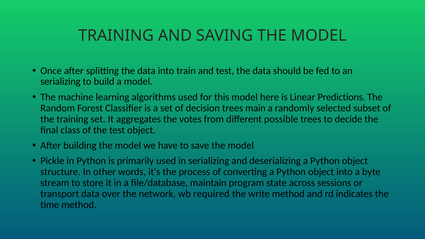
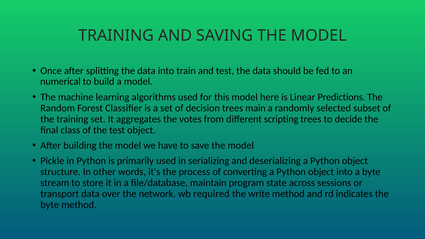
serializing at (60, 82): serializing -> numerical
possible: possible -> scripting
time at (50, 205): time -> byte
